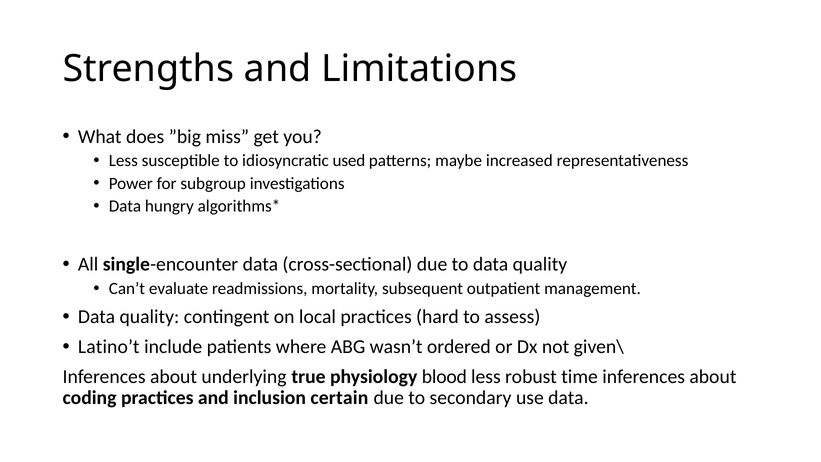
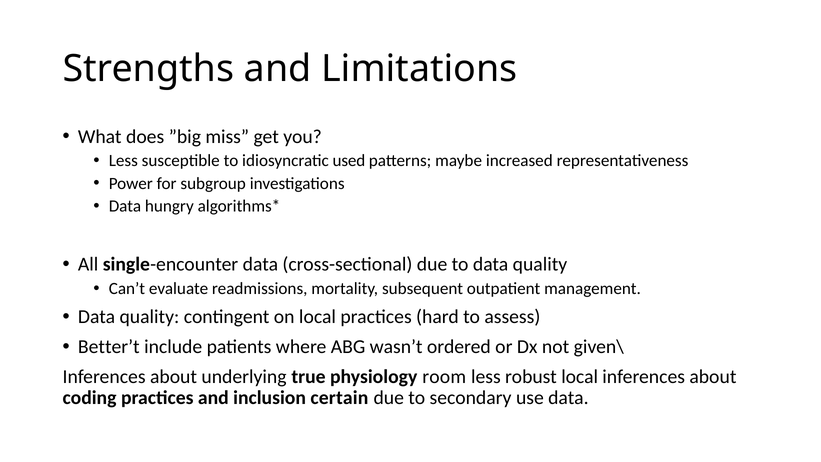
Latino’t: Latino’t -> Better’t
blood: blood -> room
robust time: time -> local
